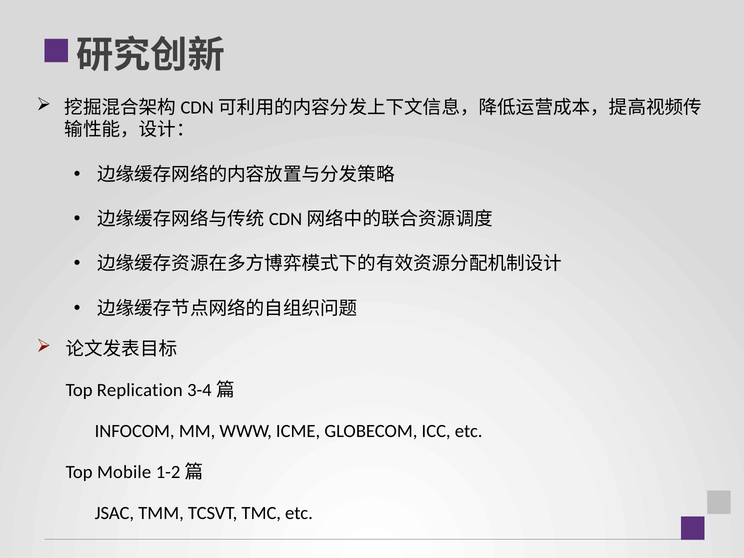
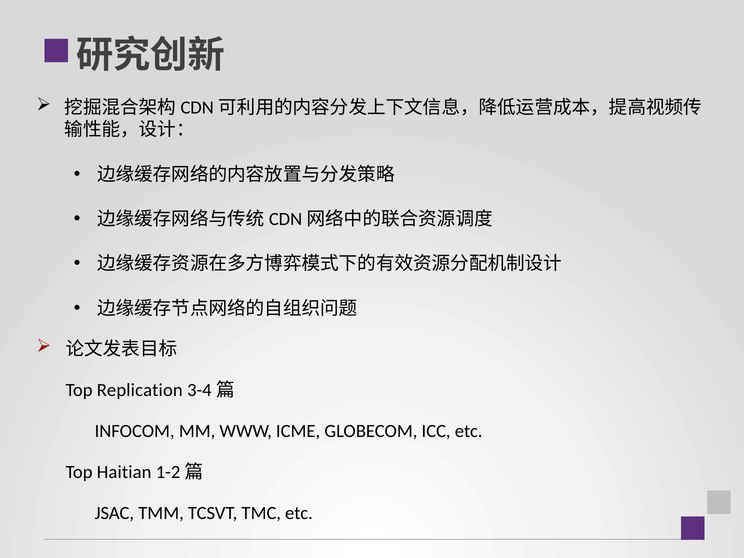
Mobile: Mobile -> Haitian
